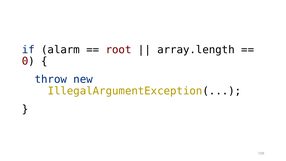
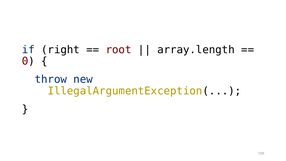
alarm: alarm -> right
